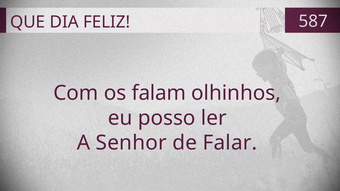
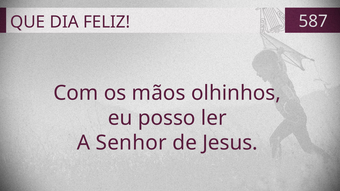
falam: falam -> mãos
Falar: Falar -> Jesus
